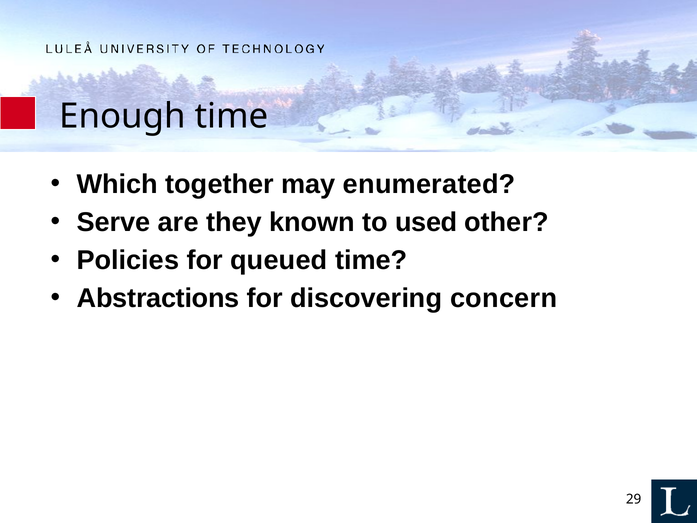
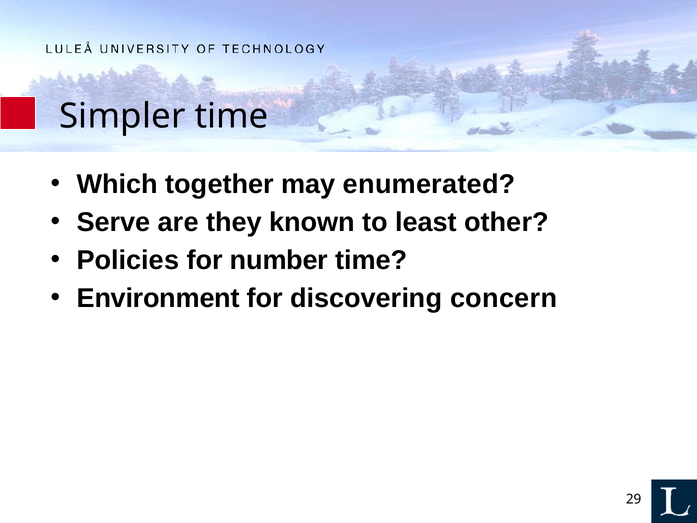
Enough: Enough -> Simpler
used: used -> least
queued: queued -> number
Abstractions: Abstractions -> Environment
